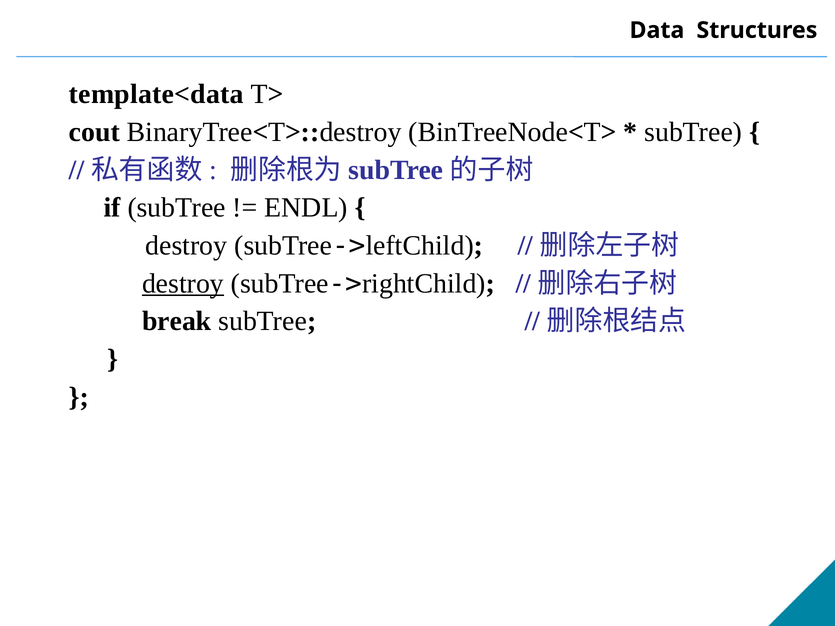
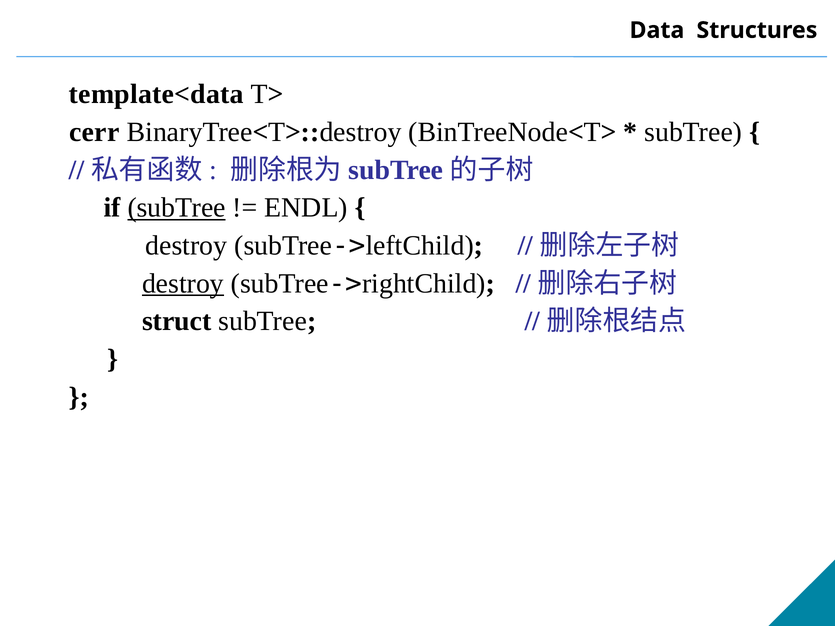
cout: cout -> cerr
subTree at (177, 208) underline: none -> present
break: break -> struct
